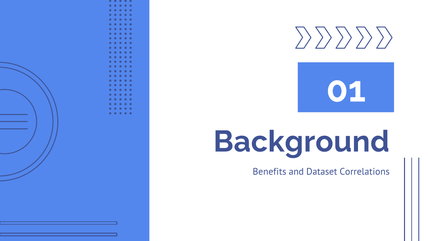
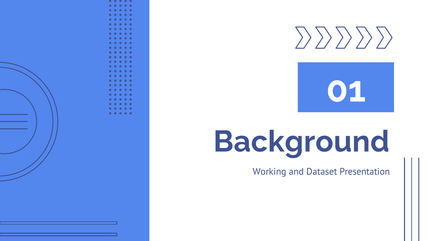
Benefits: Benefits -> Working
Correlations: Correlations -> Presentation
